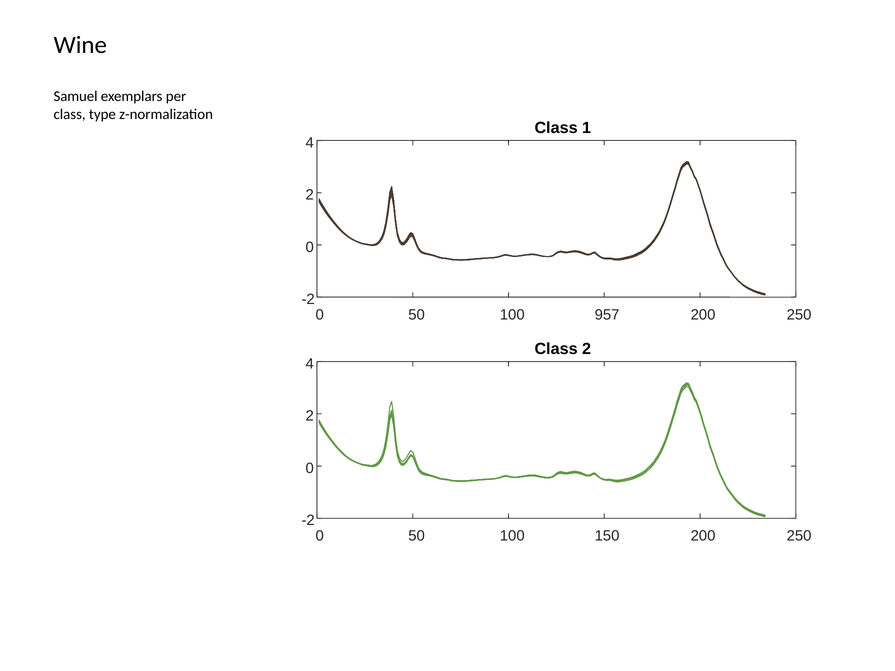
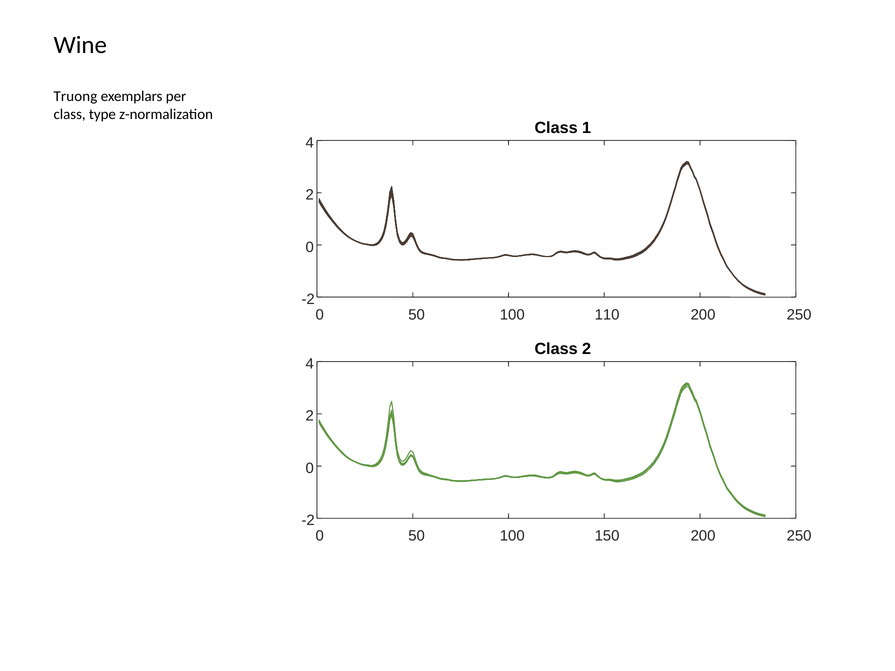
Samuel: Samuel -> Truong
957: 957 -> 110
